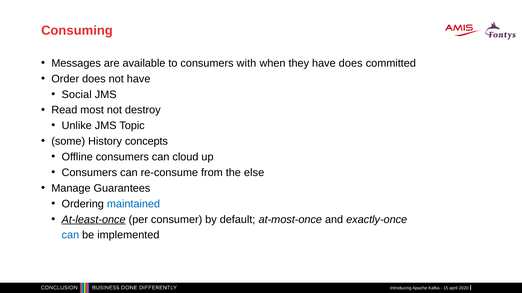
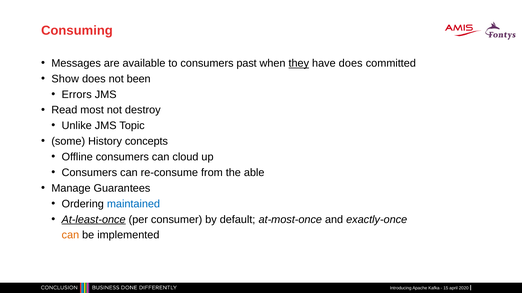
with: with -> past
they underline: none -> present
Order: Order -> Show
not have: have -> been
Social: Social -> Errors
else: else -> able
can at (70, 236) colour: blue -> orange
